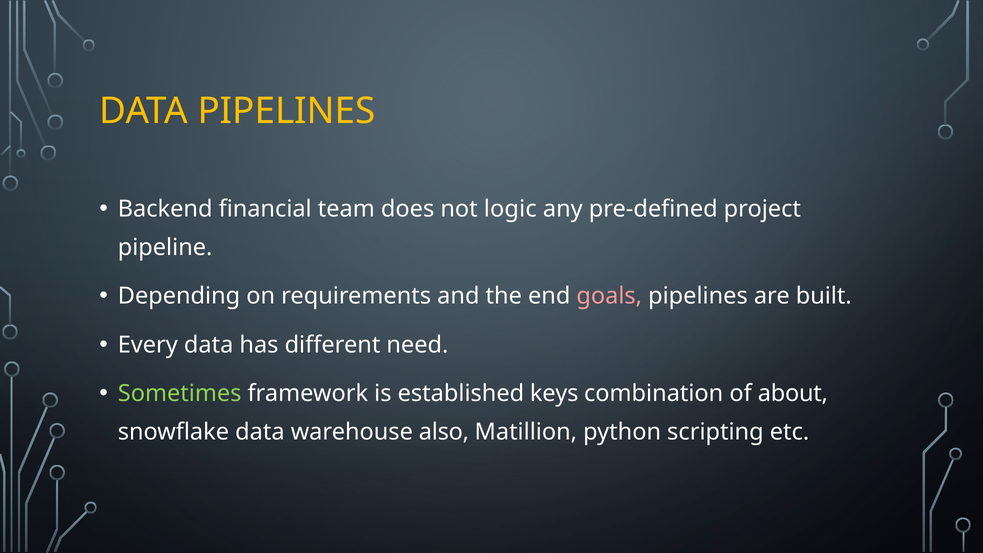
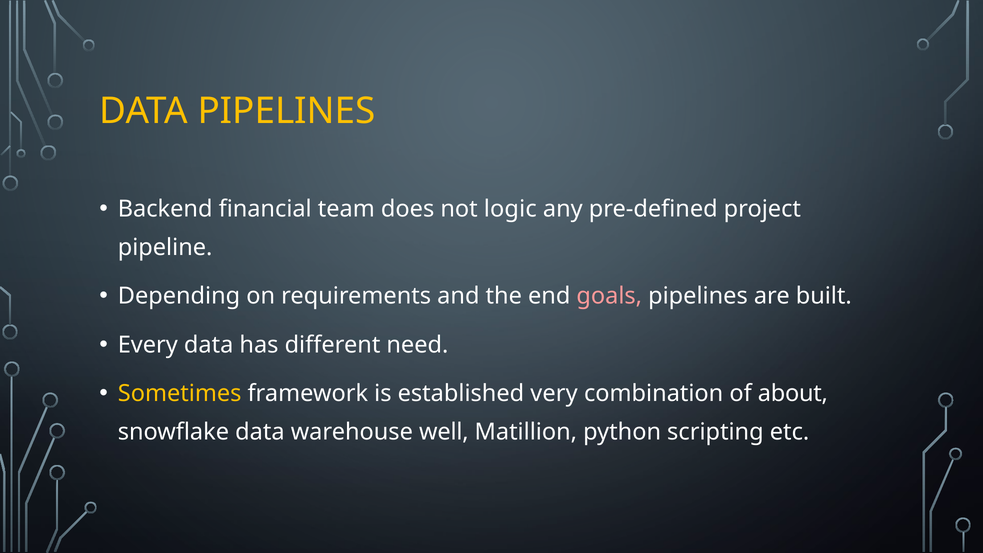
Sometimes colour: light green -> yellow
keys: keys -> very
also: also -> well
